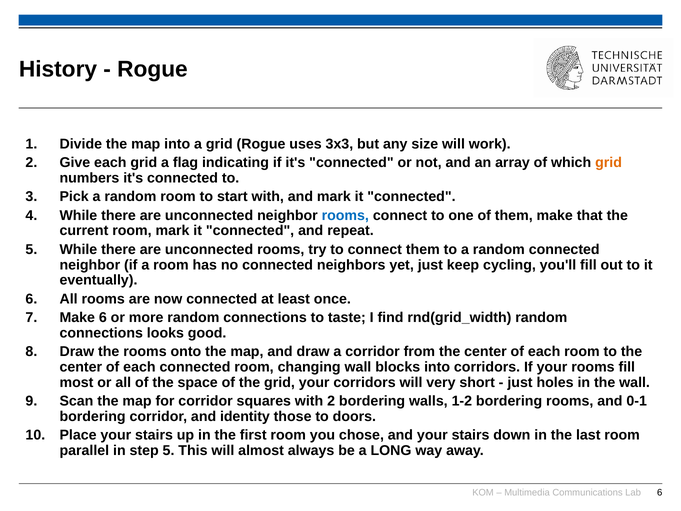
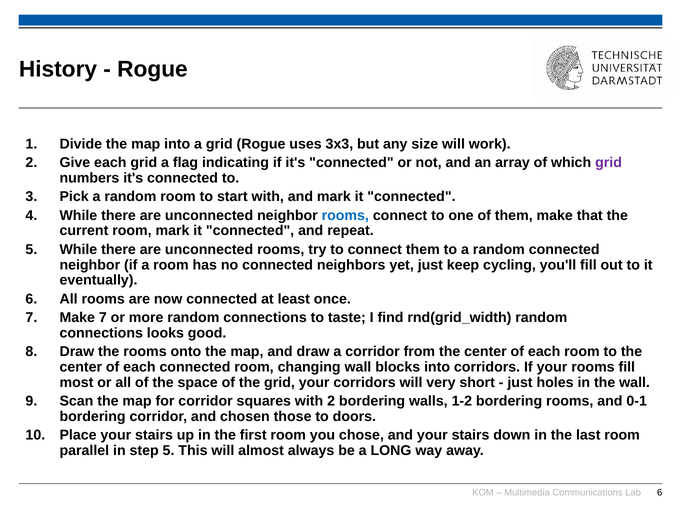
grid at (609, 163) colour: orange -> purple
Make 6: 6 -> 7
identity: identity -> chosen
